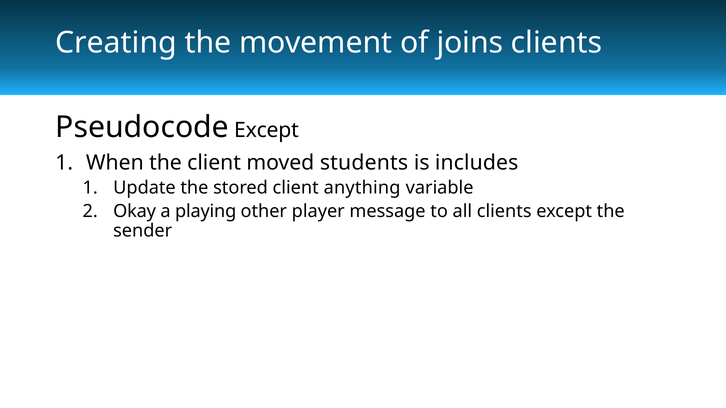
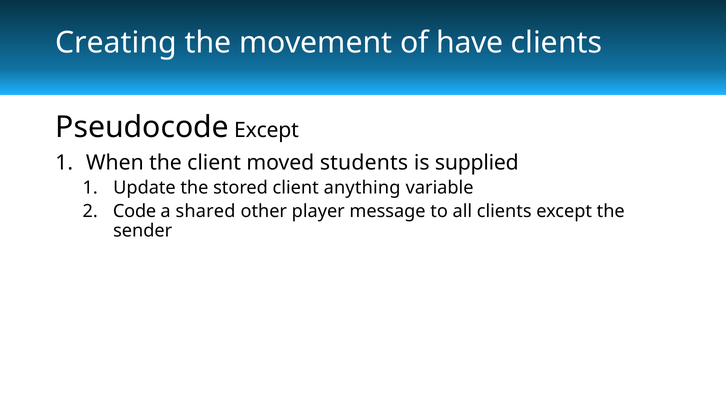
joins: joins -> have
includes: includes -> supplied
Okay: Okay -> Code
playing: playing -> shared
